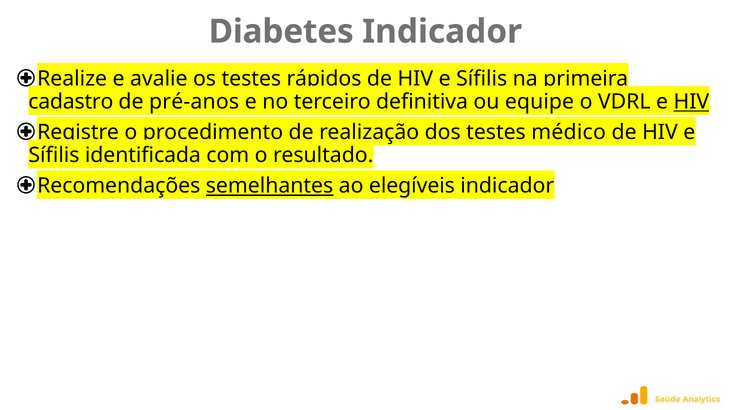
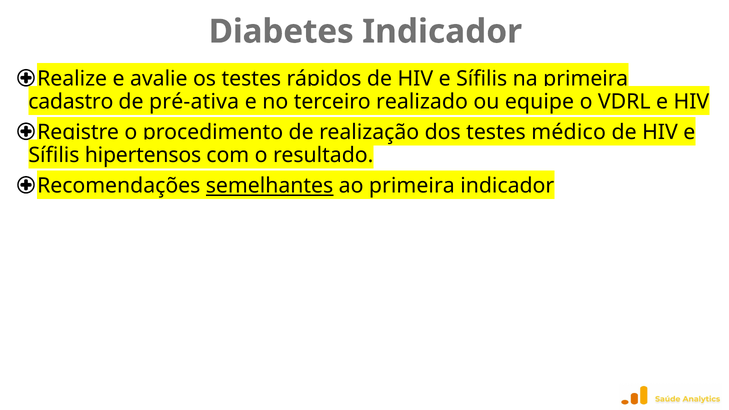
pré-anos: pré-anos -> pré-ativa
definitiva: definitiva -> realizado
HIV at (691, 102) underline: present -> none
identificada: identificada -> hipertensos
ao elegíveis: elegíveis -> primeira
